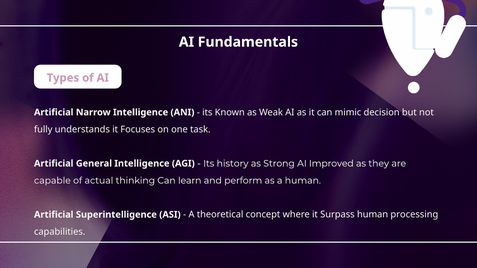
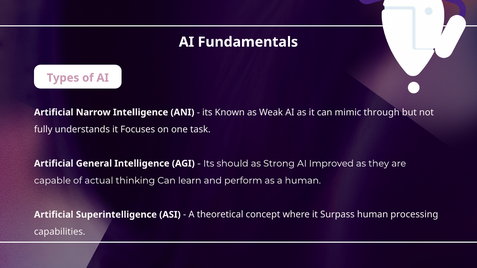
decision: decision -> through
history: history -> should
